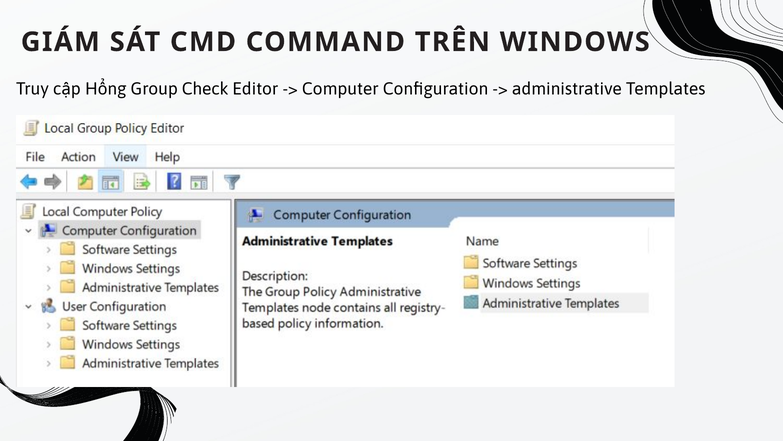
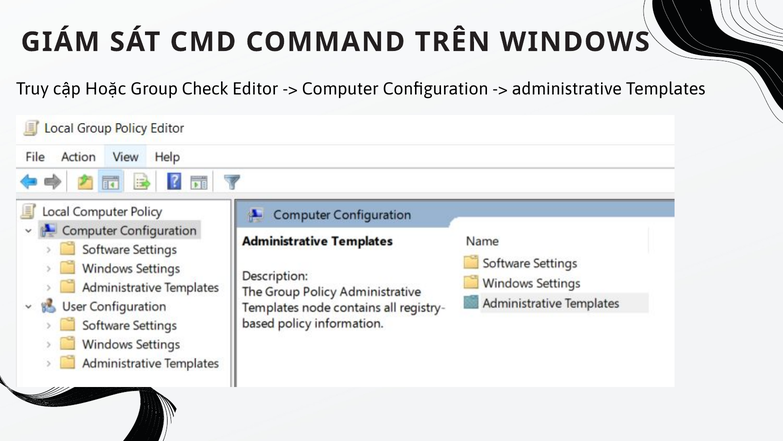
Hổng: Hổng -> Hoặc
